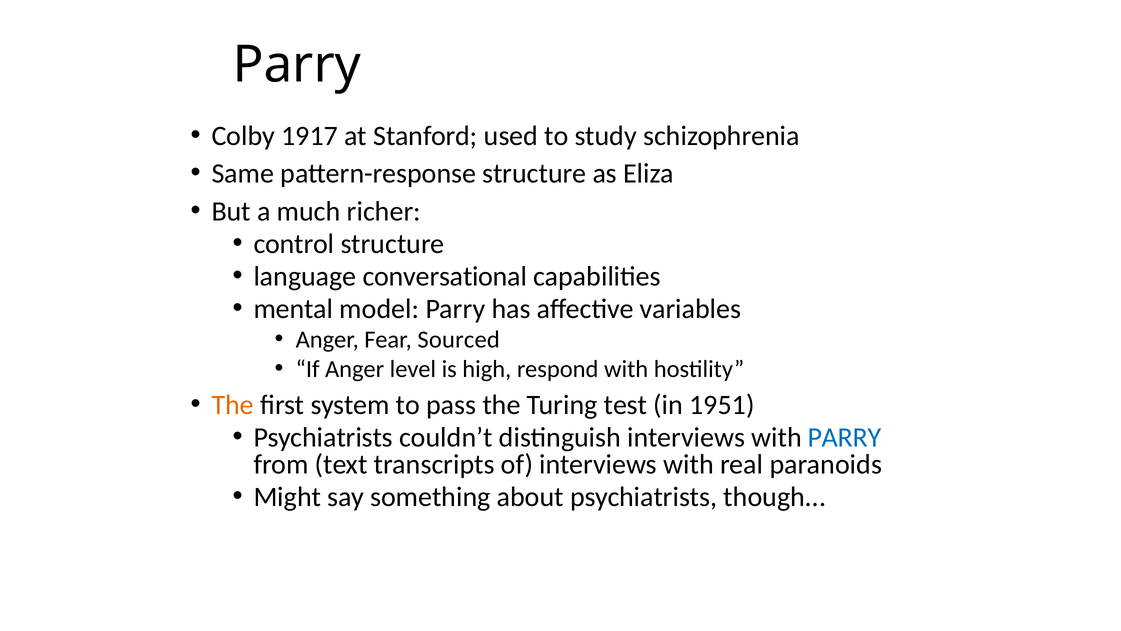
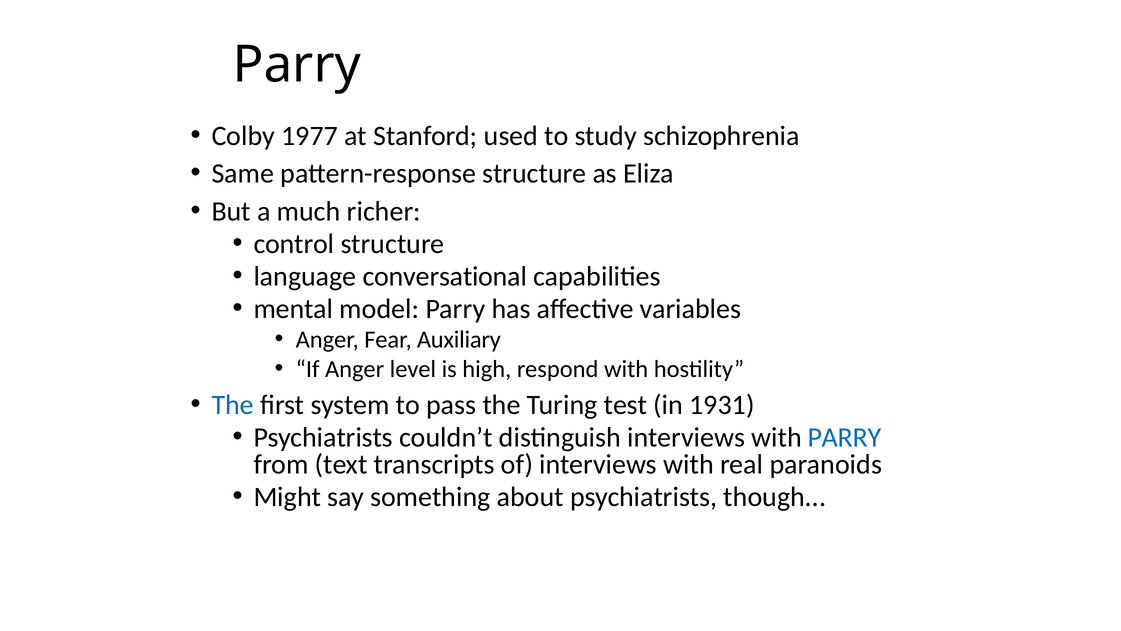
1917: 1917 -> 1977
Sourced: Sourced -> Auxiliary
The at (233, 405) colour: orange -> blue
1951: 1951 -> 1931
